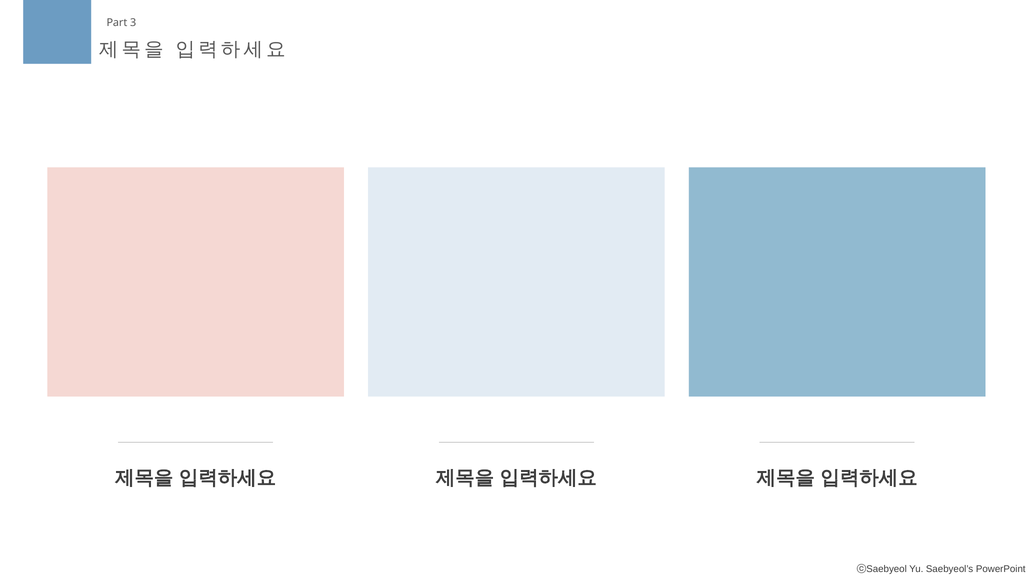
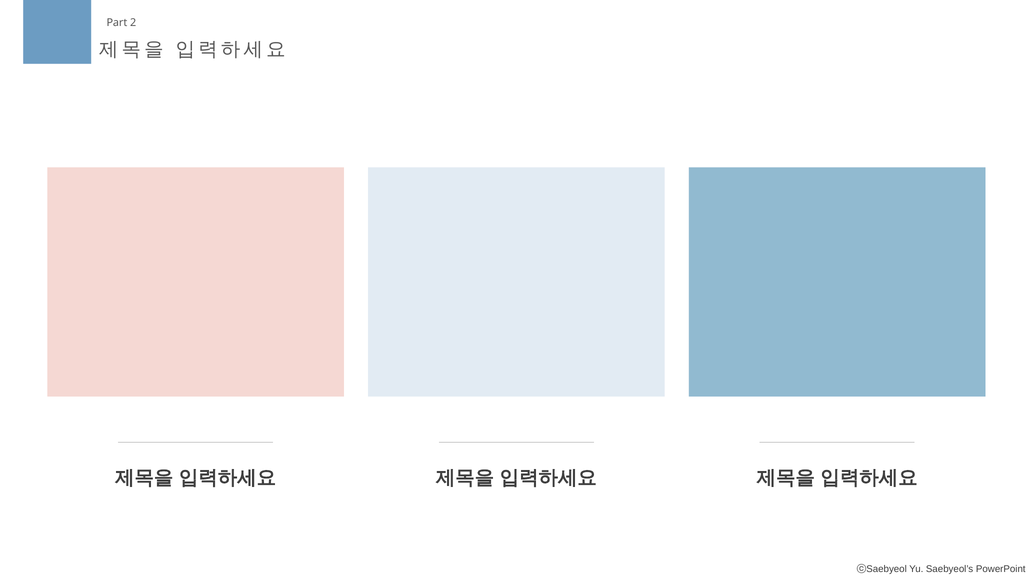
3: 3 -> 2
